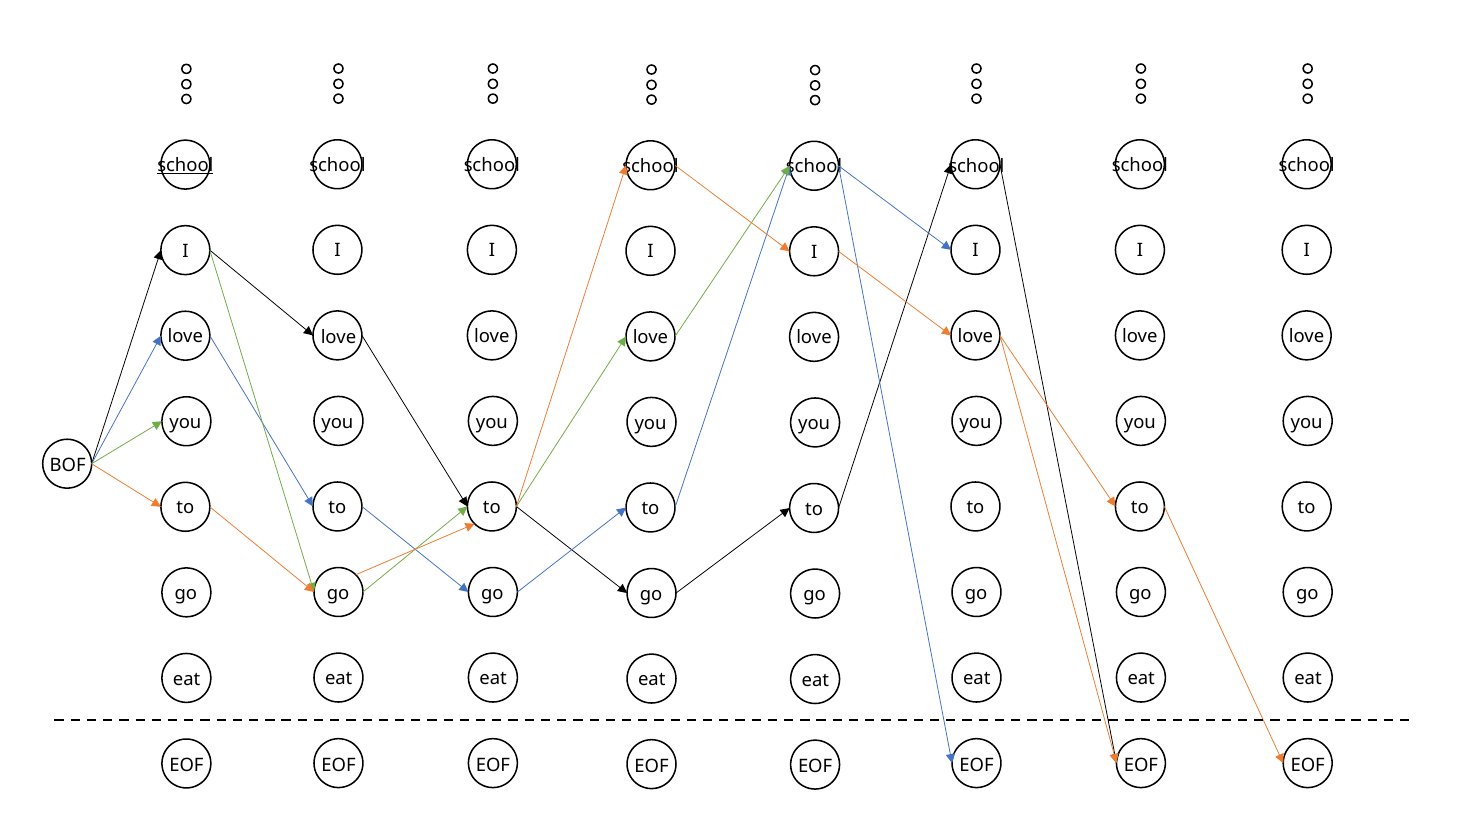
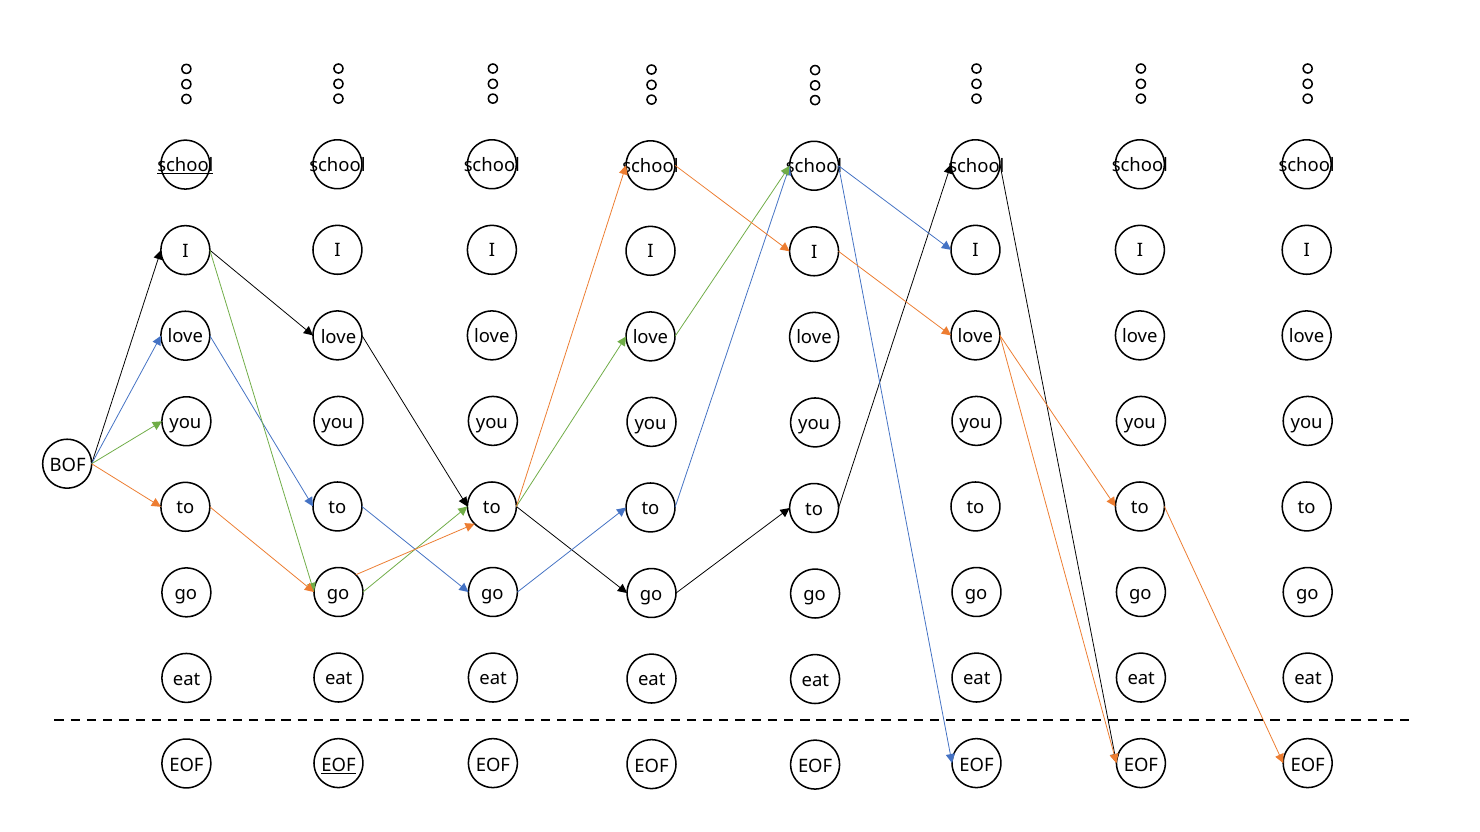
EOF at (339, 766) underline: none -> present
